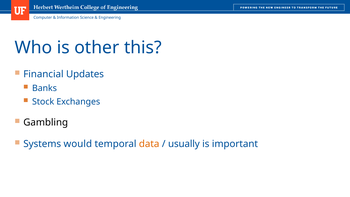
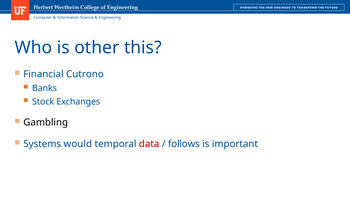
Updates: Updates -> Cutrono
data colour: orange -> red
usually: usually -> follows
